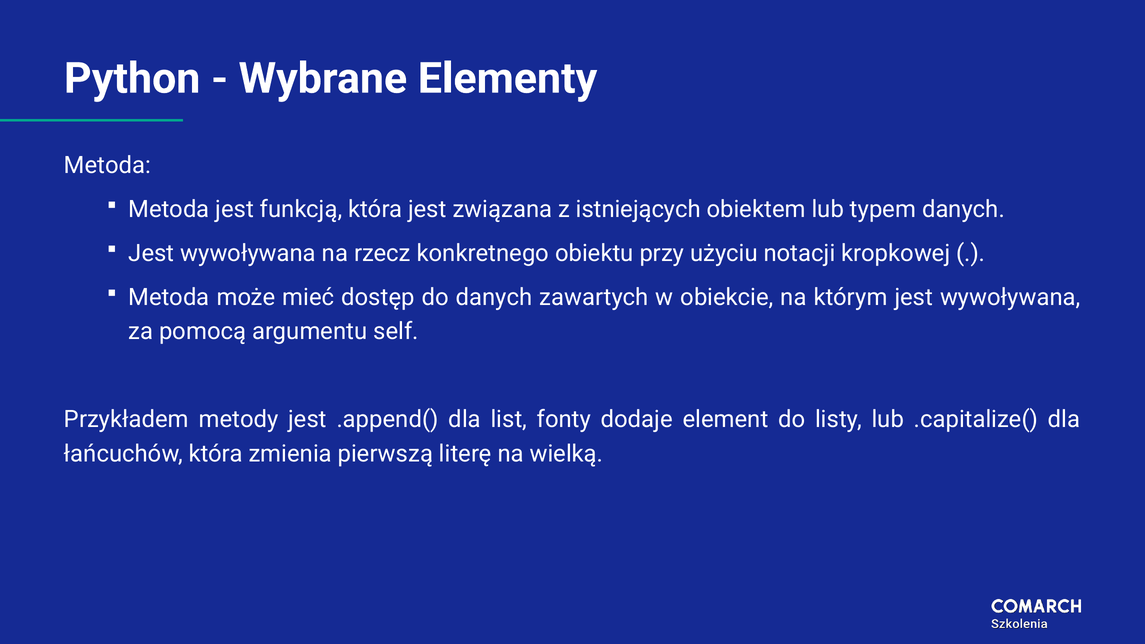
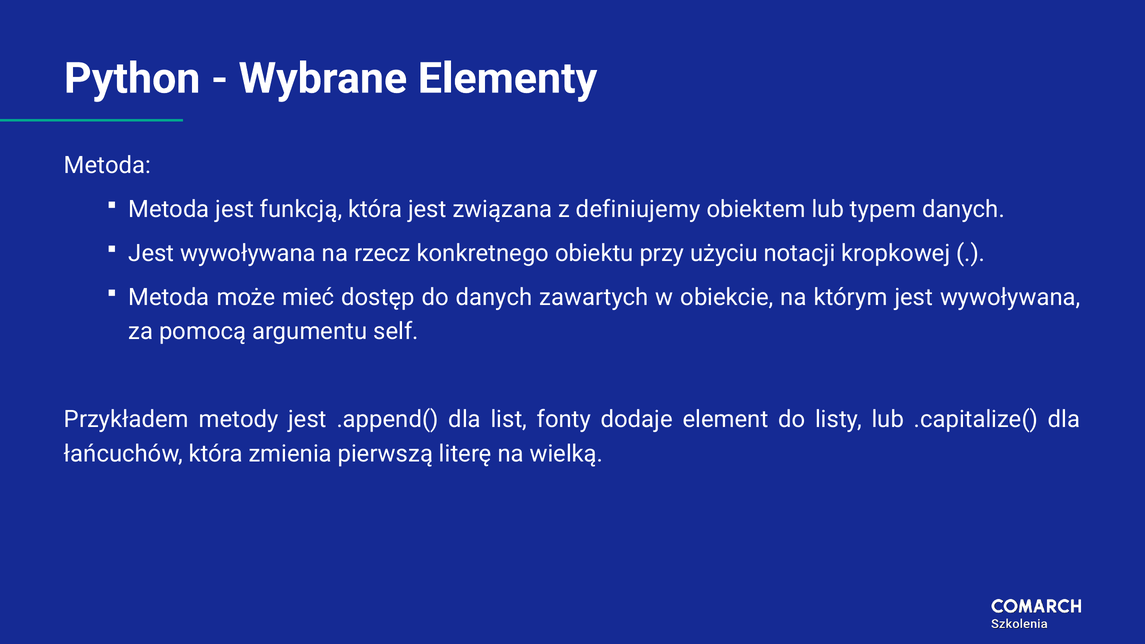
istniejących: istniejących -> definiujemy
